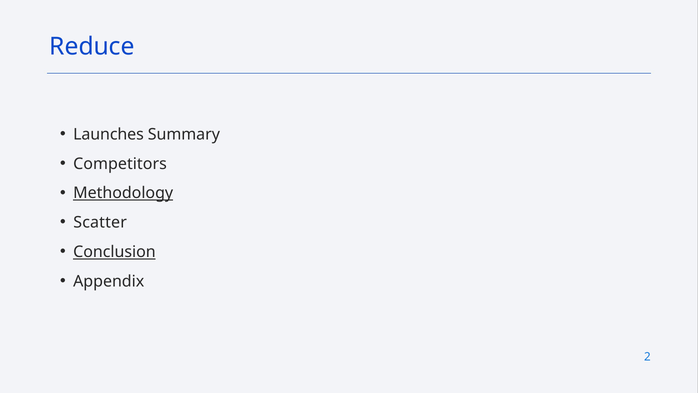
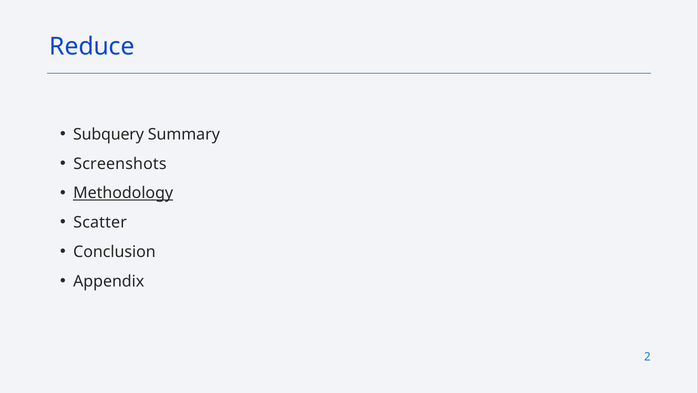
Launches: Launches -> Subquery
Competitors: Competitors -> Screenshots
Conclusion underline: present -> none
